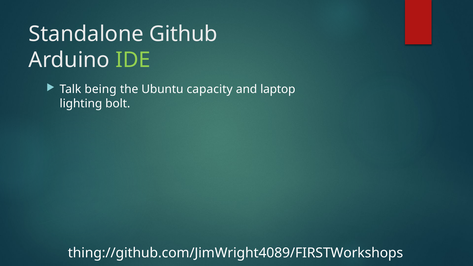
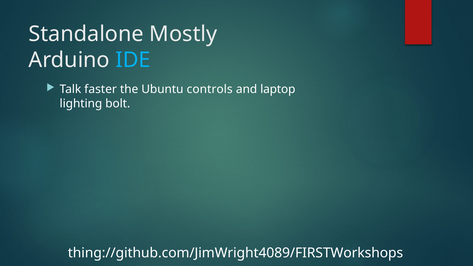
Github: Github -> Mostly
IDE colour: light green -> light blue
being: being -> faster
capacity: capacity -> controls
